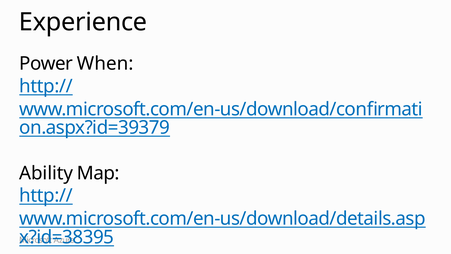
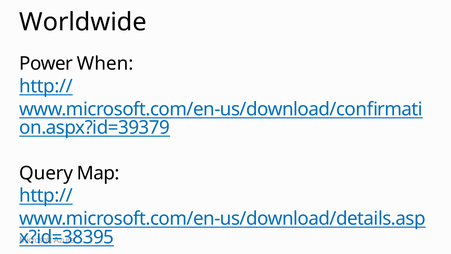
Experience: Experience -> Worldwide
Ability: Ability -> Query
